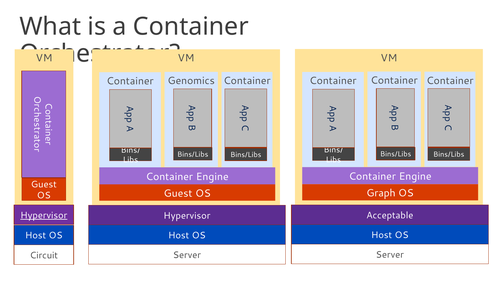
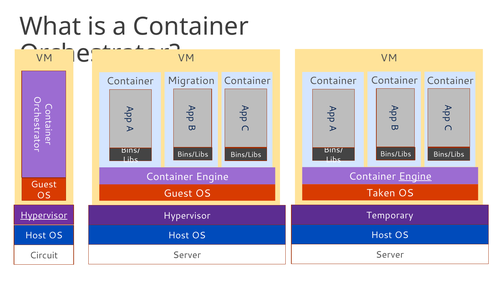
Genomics: Genomics -> Migration
Engine at (415, 176) underline: none -> present
Graph: Graph -> Taken
Acceptable: Acceptable -> Temporary
